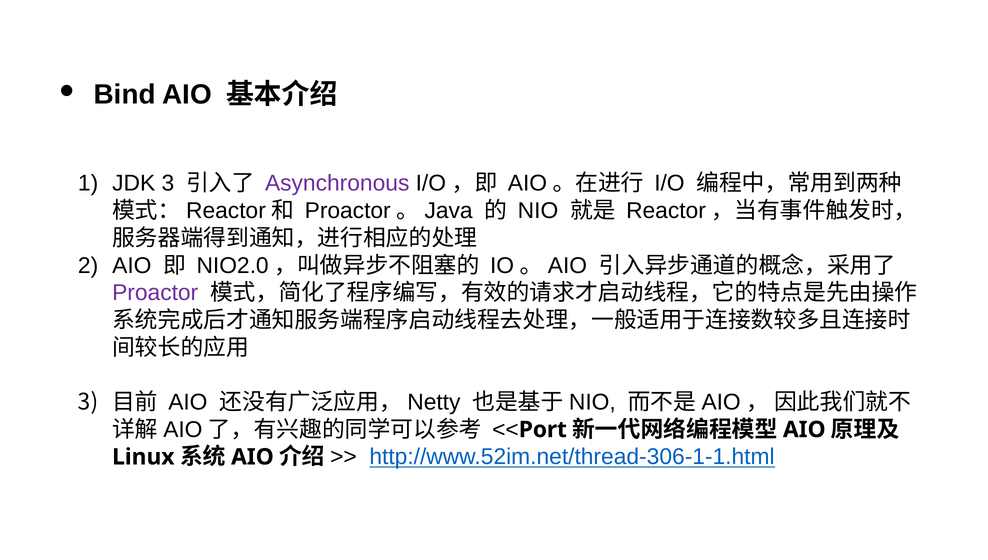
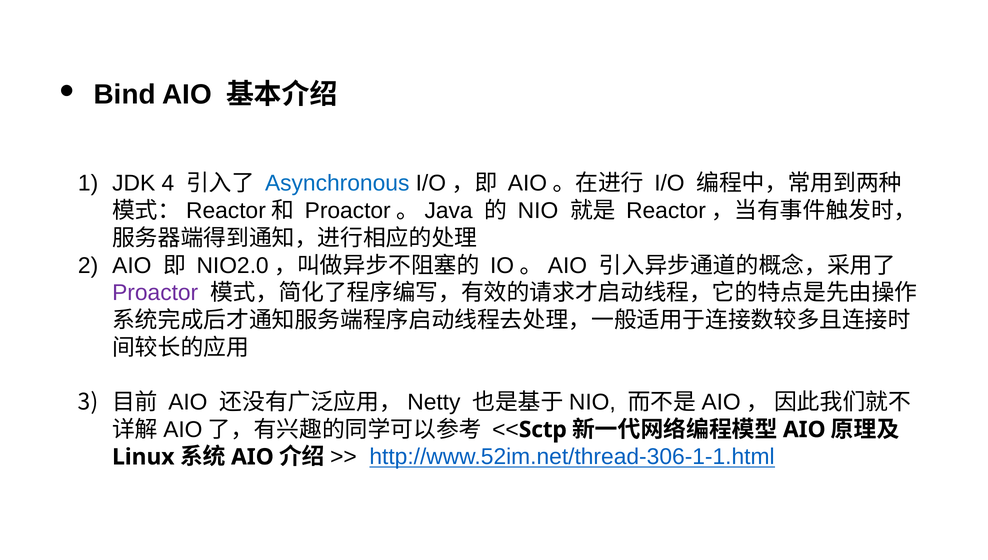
JDK 3: 3 -> 4
Asynchronous colour: purple -> blue
Port: Port -> Sctp
